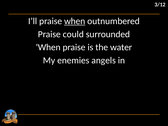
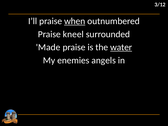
could: could -> kneel
When at (48, 47): When -> Made
water underline: none -> present
